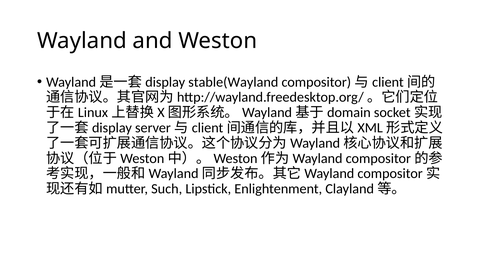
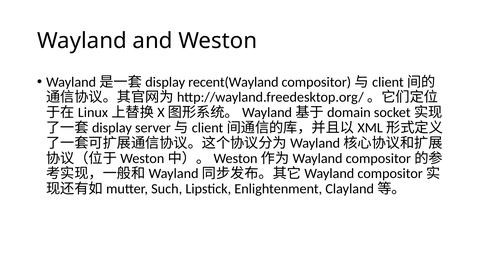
stable(Wayland: stable(Wayland -> recent(Wayland
